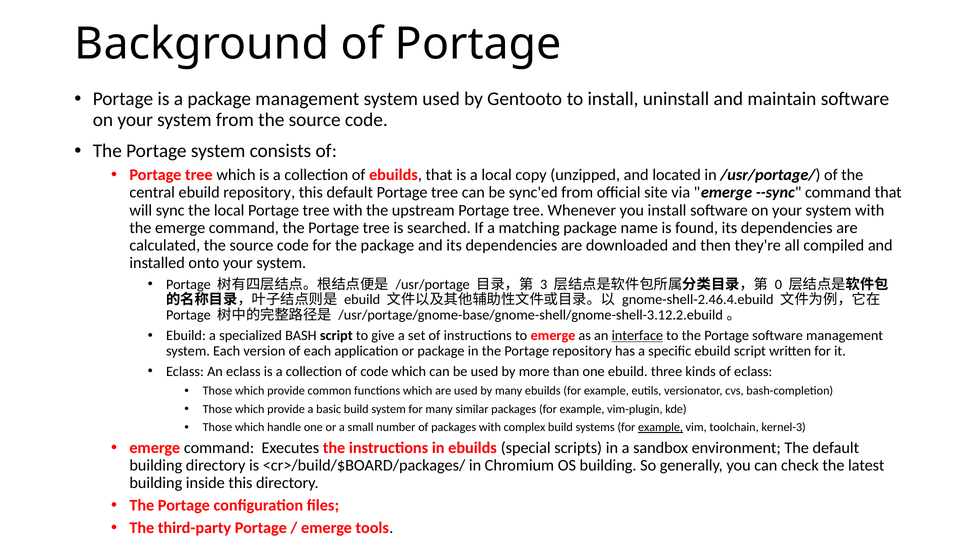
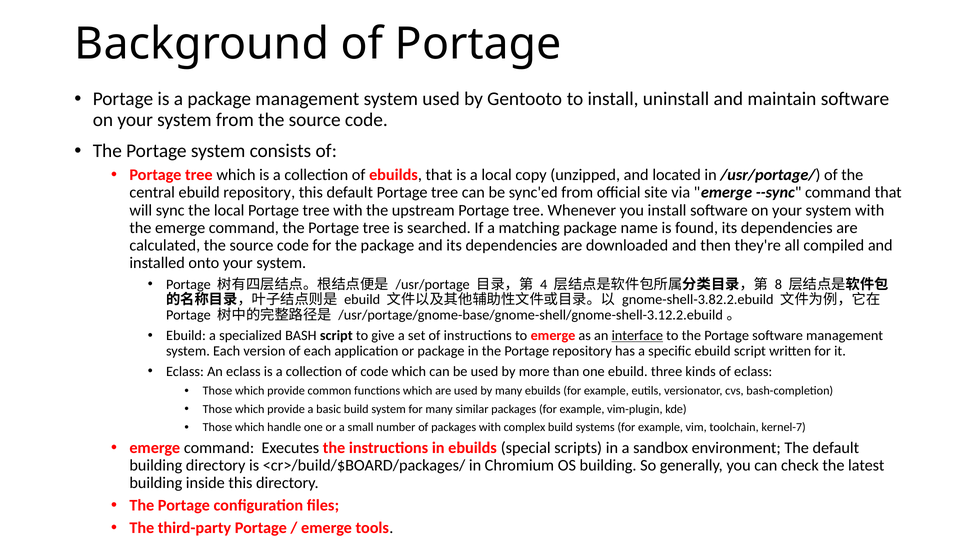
3: 3 -> 4
0: 0 -> 8
gnome-shell-2.46.4.ebuild: gnome-shell-2.46.4.ebuild -> gnome-shell-3.82.2.ebuild
example at (661, 428) underline: present -> none
kernel-3: kernel-3 -> kernel-7
